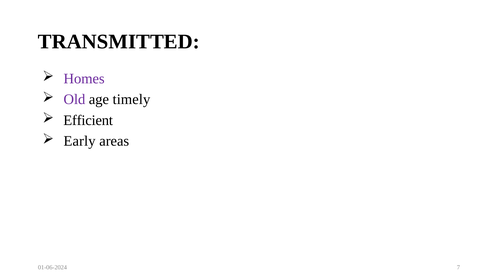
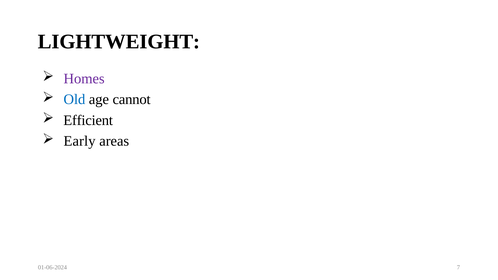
TRANSMITTED: TRANSMITTED -> LIGHTWEIGHT
Old colour: purple -> blue
timely: timely -> cannot
